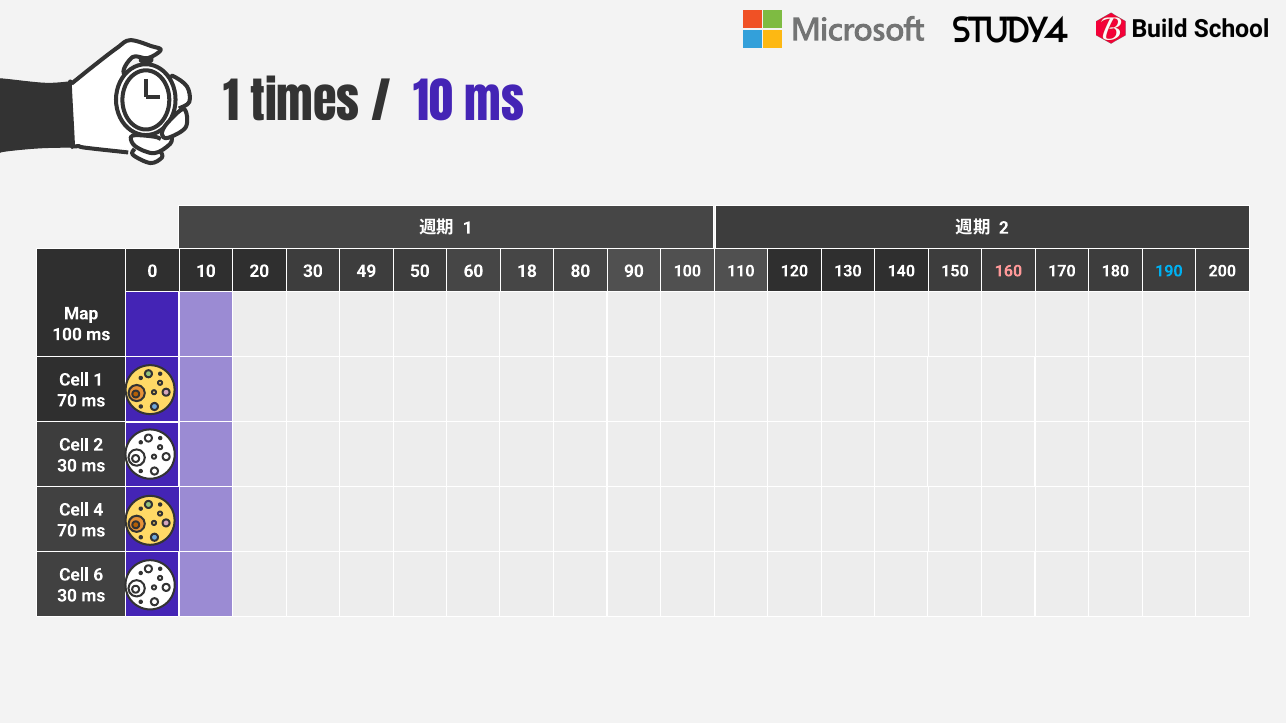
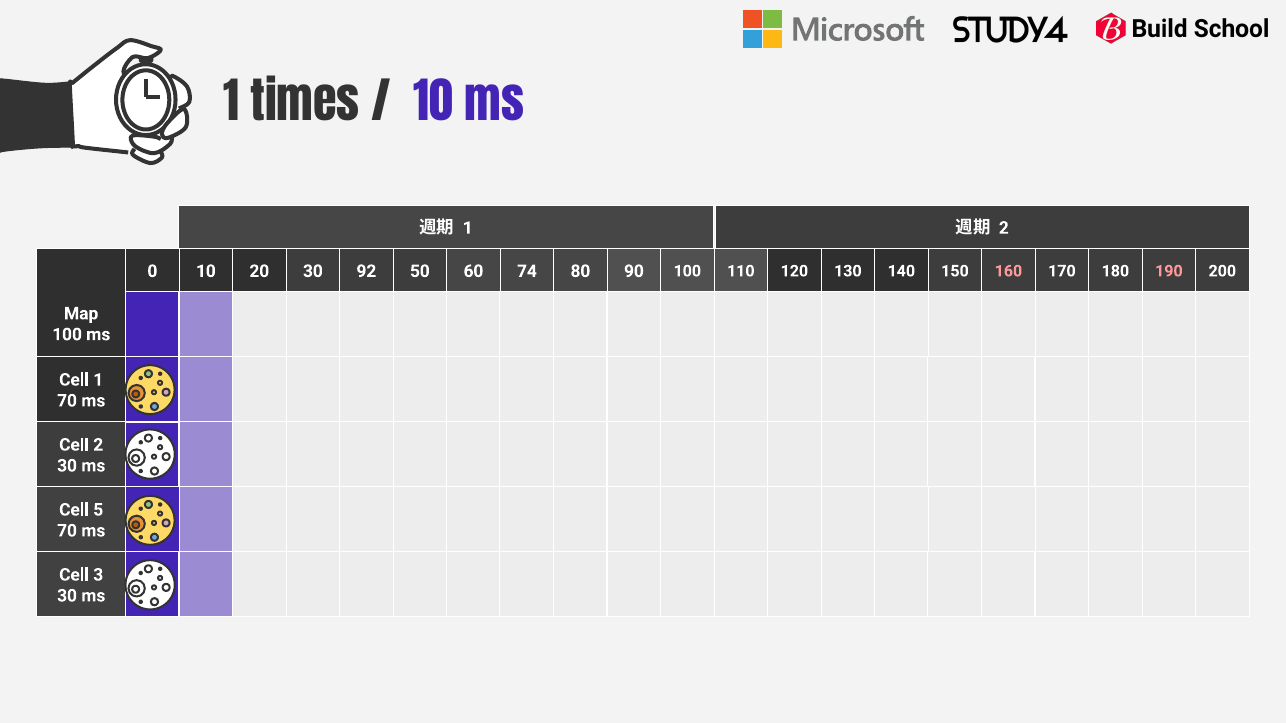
49: 49 -> 92
18: 18 -> 74
190 colour: light blue -> pink
4: 4 -> 5
6: 6 -> 3
